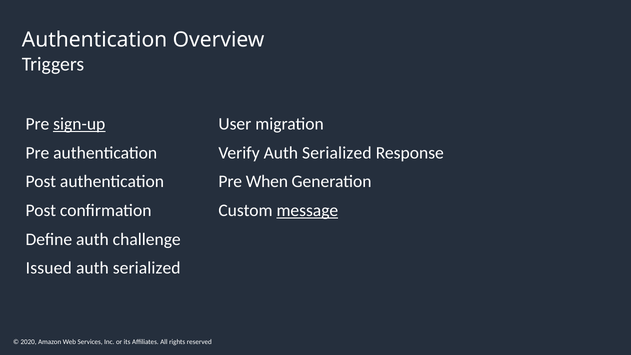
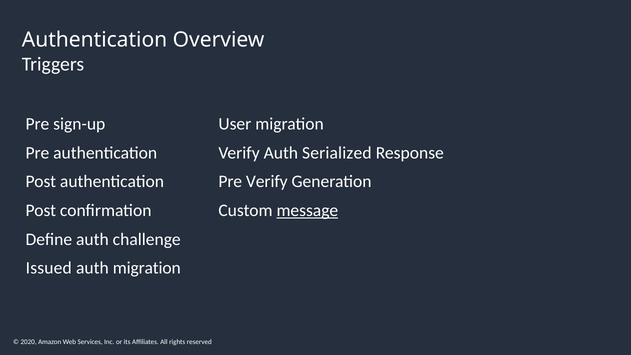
sign-up underline: present -> none
Pre When: When -> Verify
serialized at (147, 268): serialized -> migration
